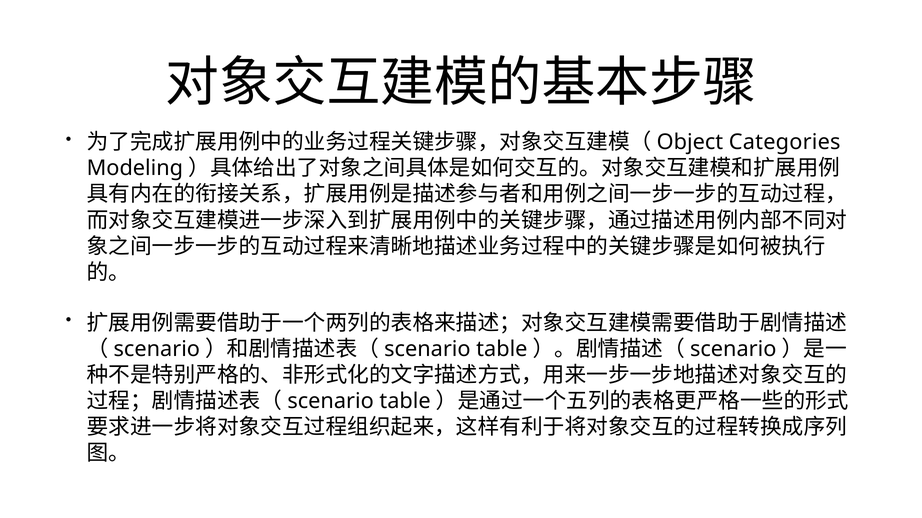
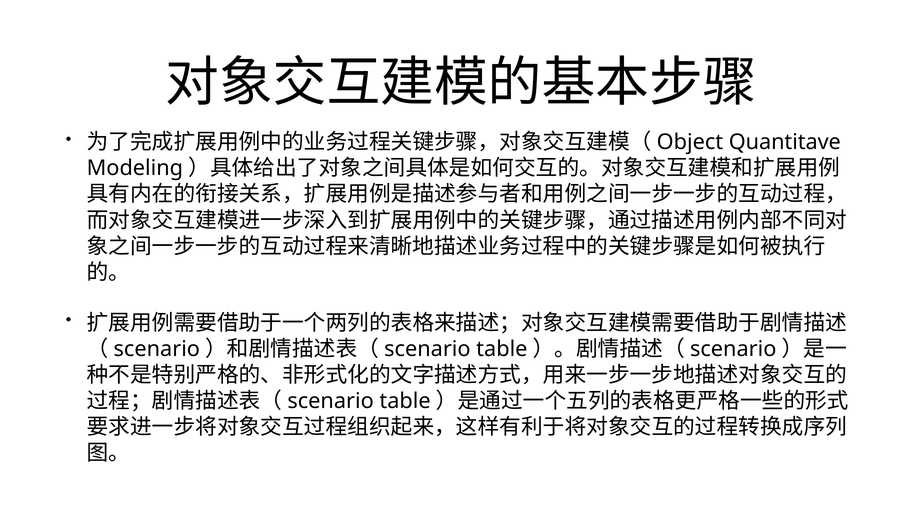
Categories: Categories -> Quantitave
